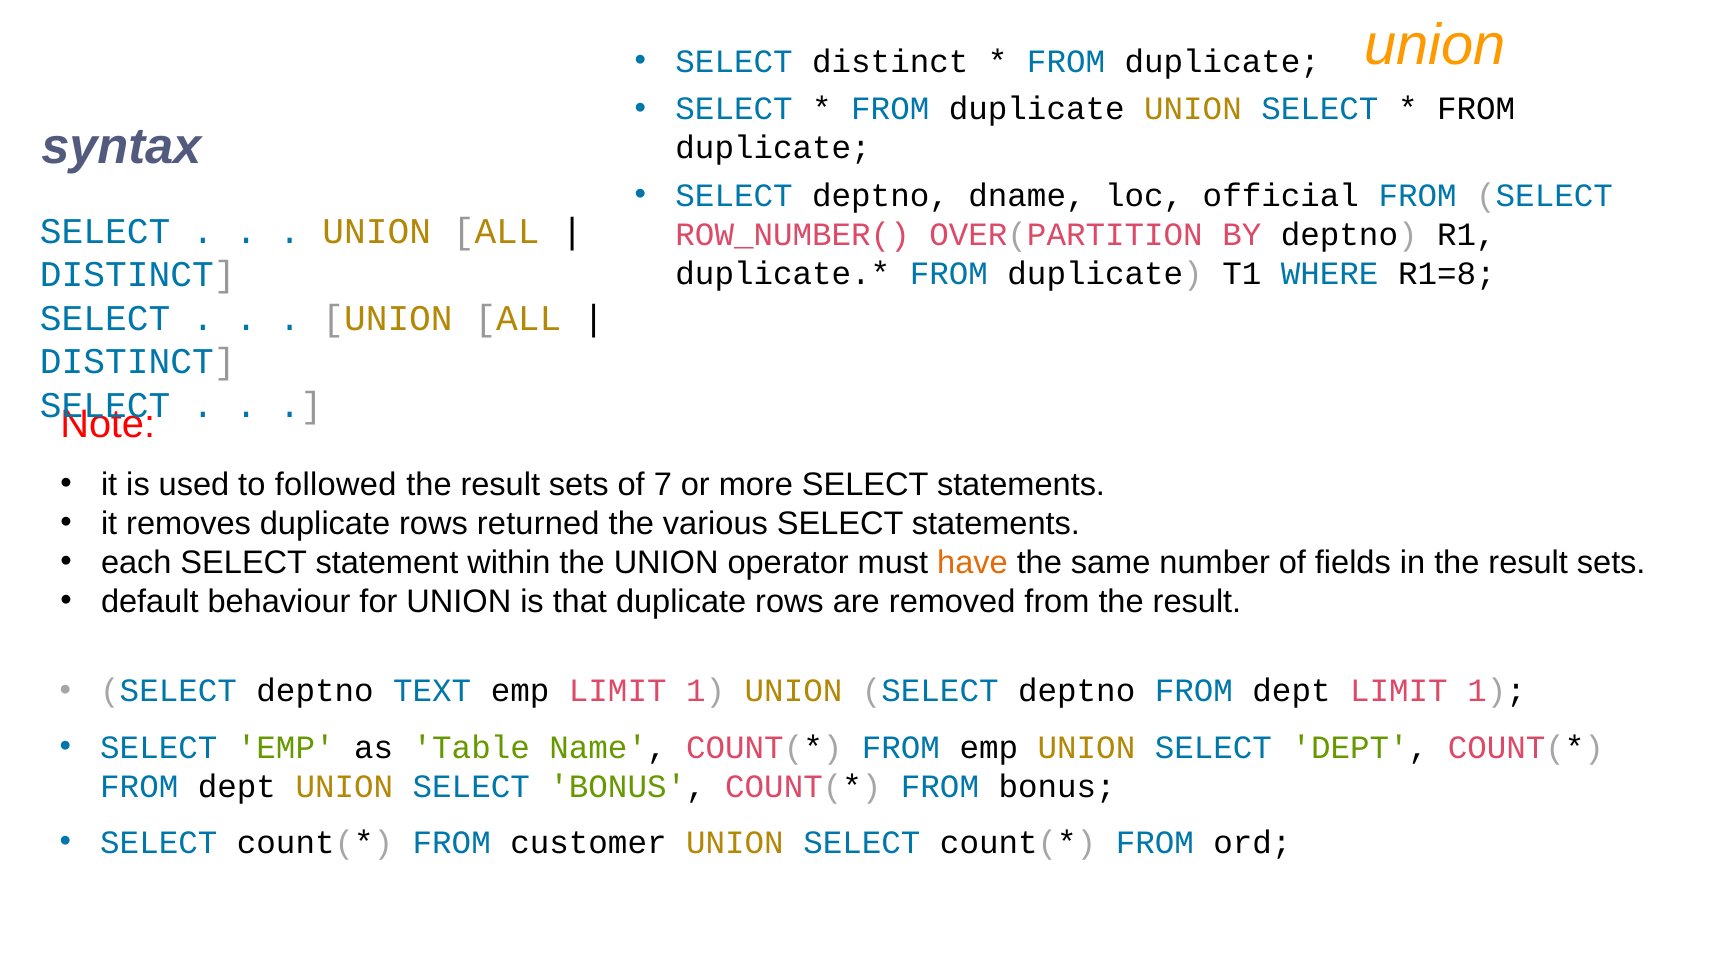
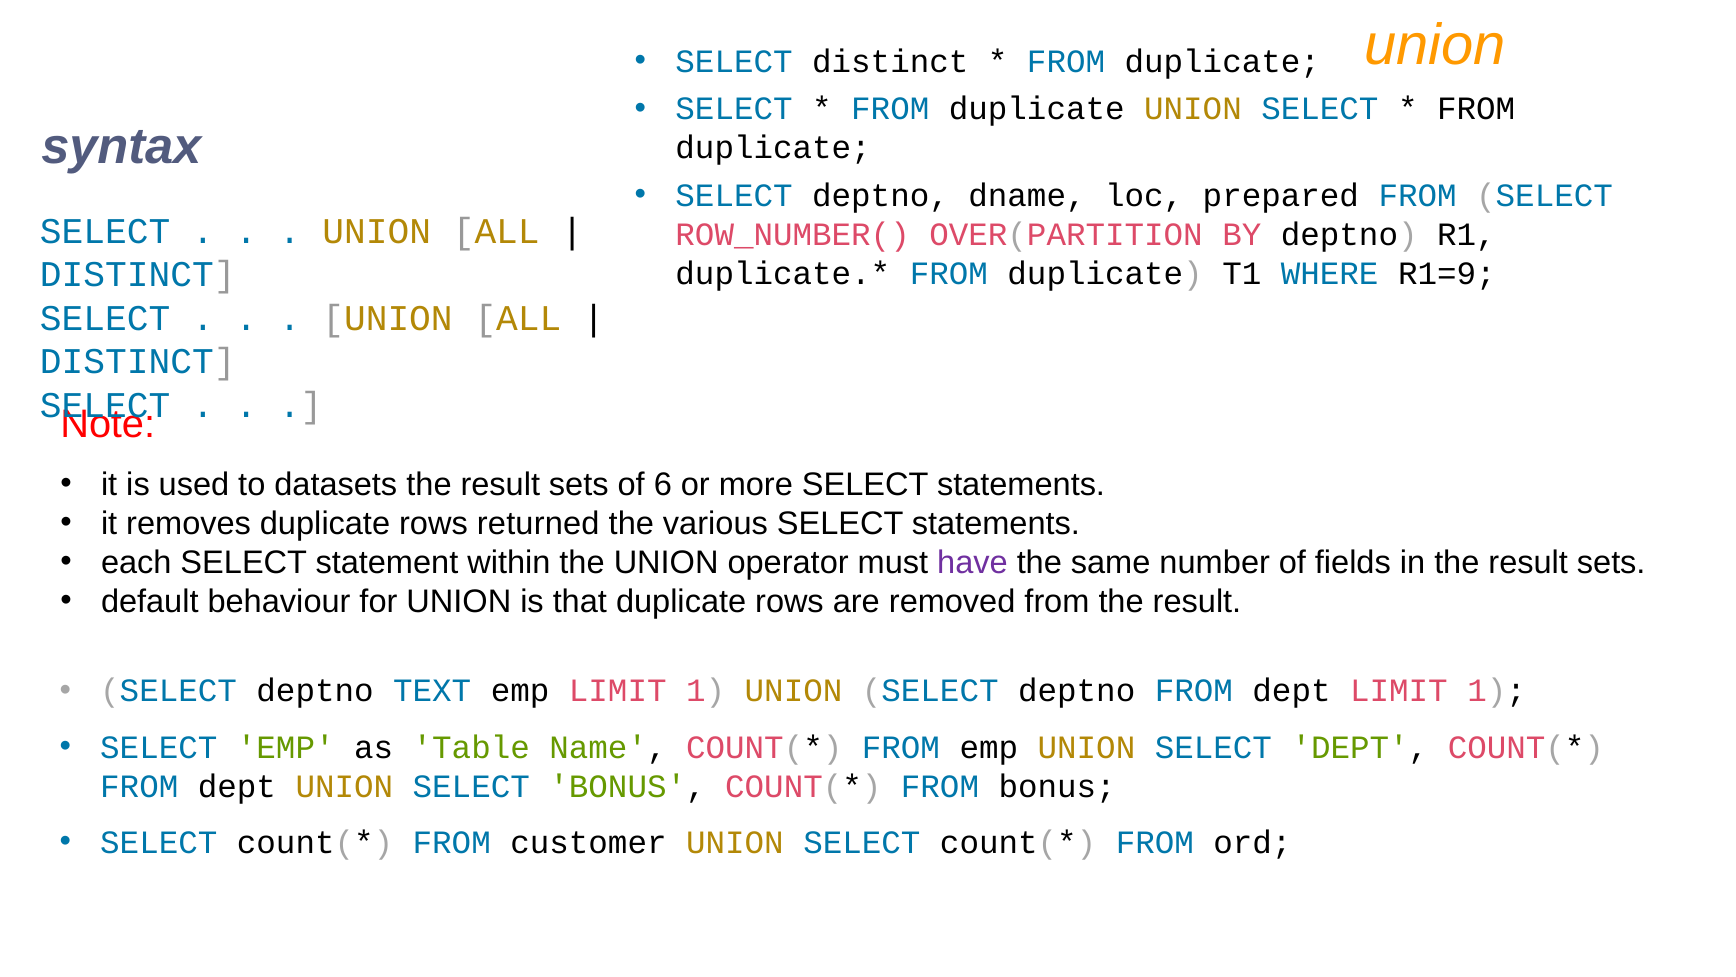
official: official -> prepared
R1=8: R1=8 -> R1=9
followed: followed -> datasets
7: 7 -> 6
have colour: orange -> purple
